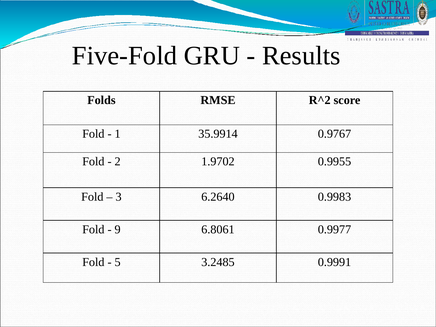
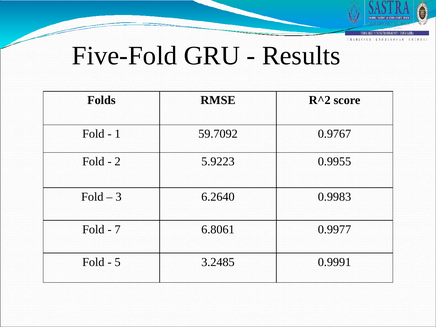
35.9914: 35.9914 -> 59.7092
1.9702: 1.9702 -> 5.9223
9: 9 -> 7
